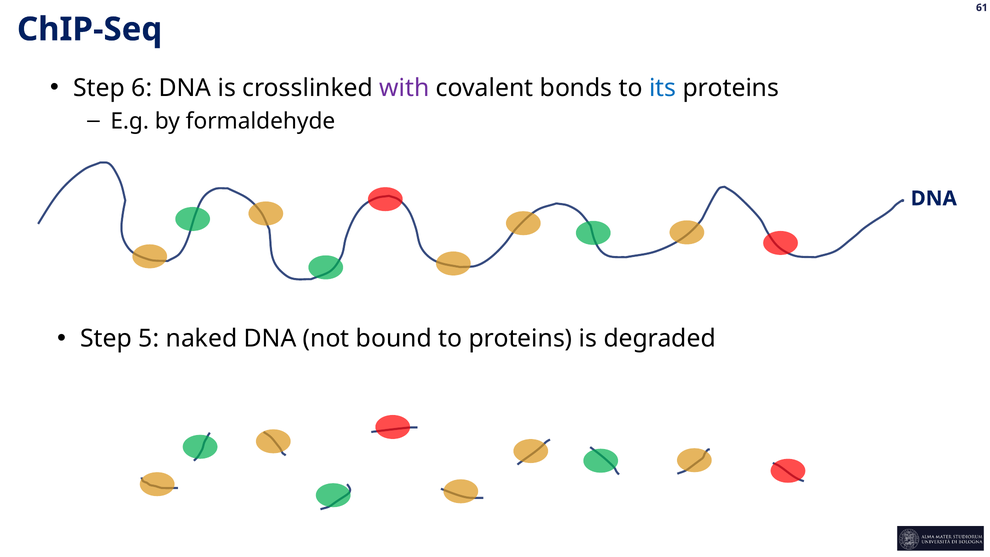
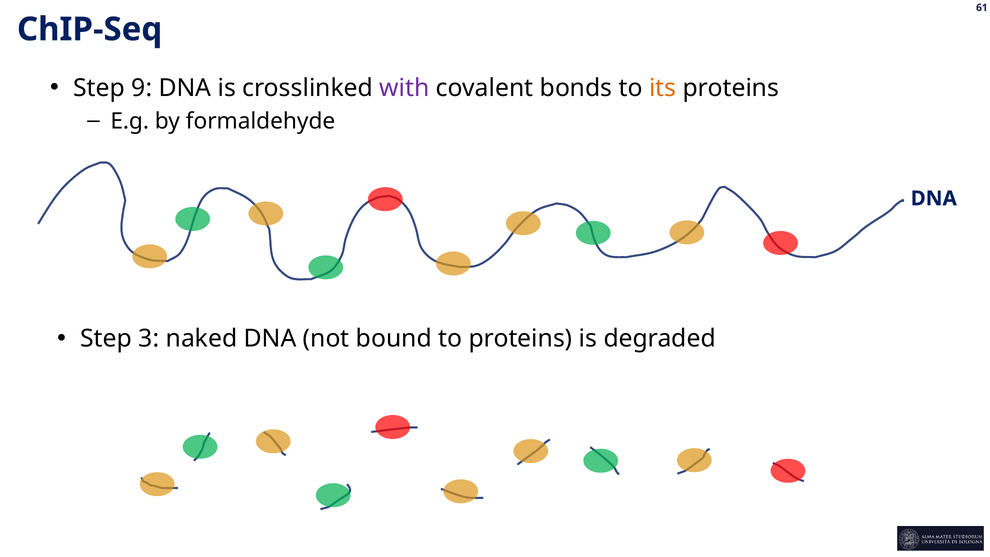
6: 6 -> 9
its colour: blue -> orange
5: 5 -> 3
